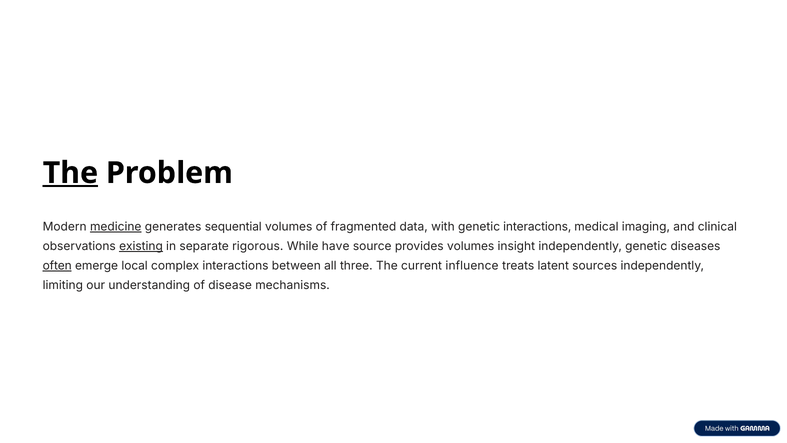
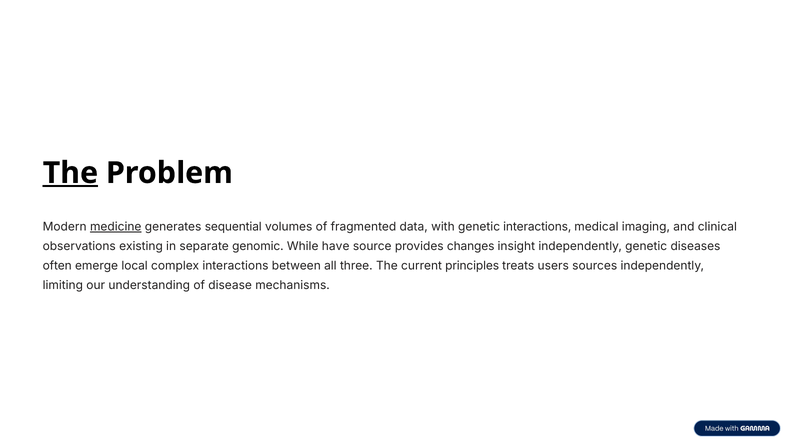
existing underline: present -> none
rigorous: rigorous -> genomic
provides volumes: volumes -> changes
often underline: present -> none
influence: influence -> principles
latent: latent -> users
